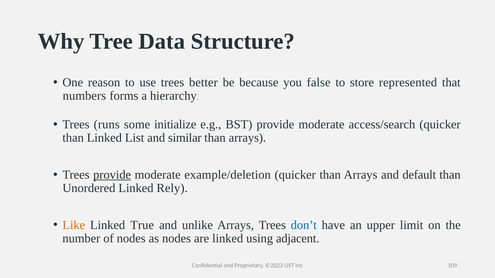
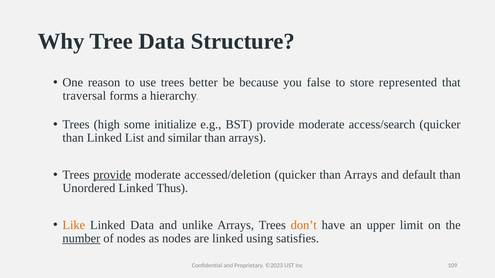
numbers: numbers -> traversal
runs: runs -> high
example/deletion: example/deletion -> accessed/deletion
Rely: Rely -> Thus
Linked True: True -> Data
don’t colour: blue -> orange
number underline: none -> present
adjacent: adjacent -> satisfies
